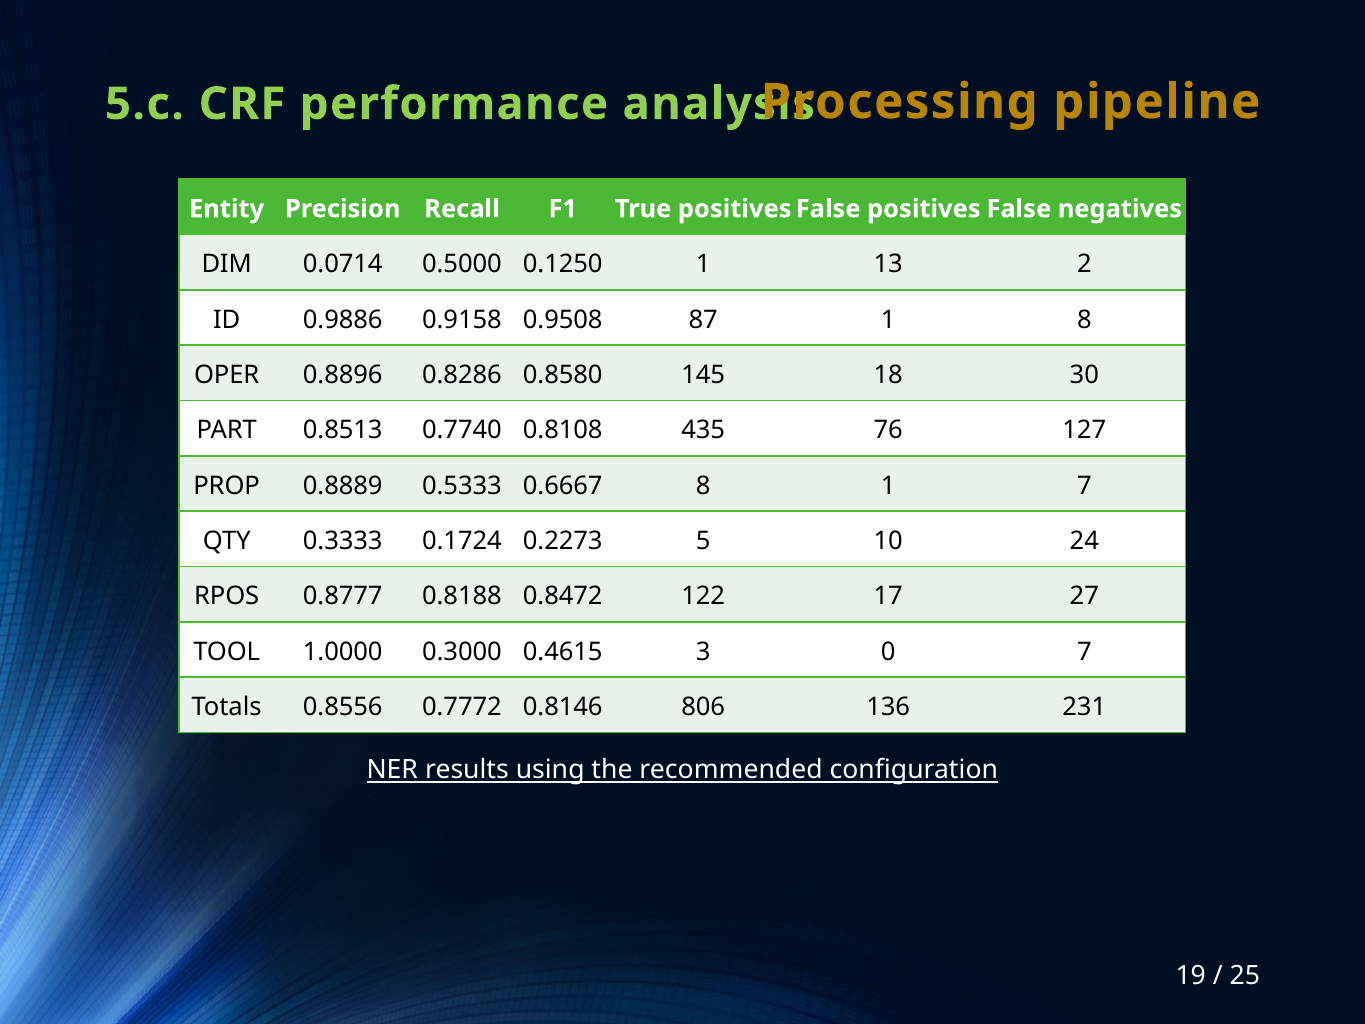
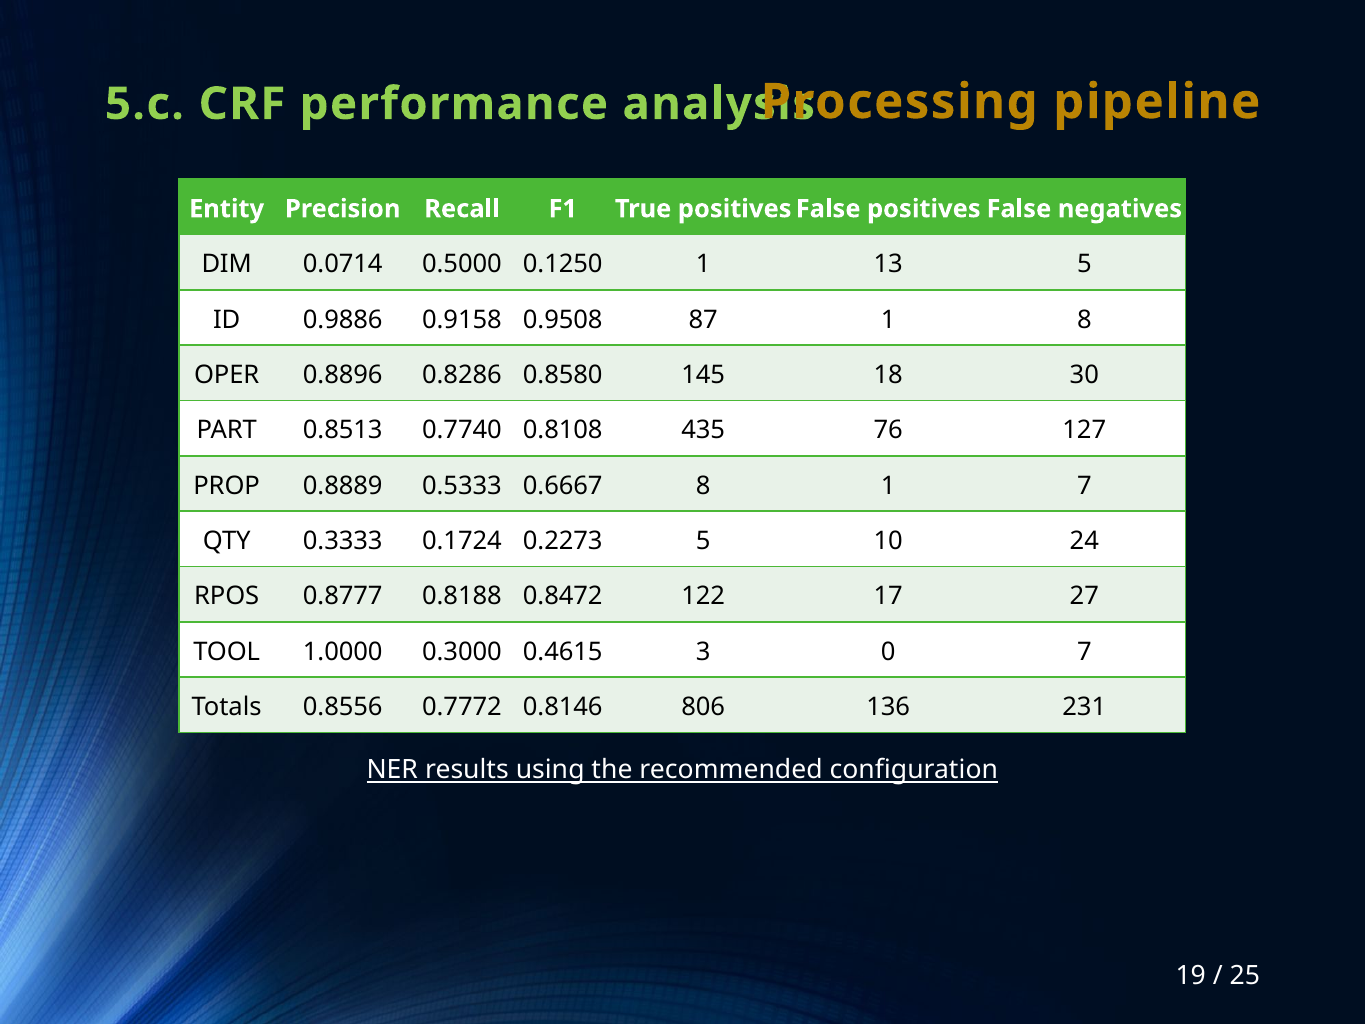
13 2: 2 -> 5
